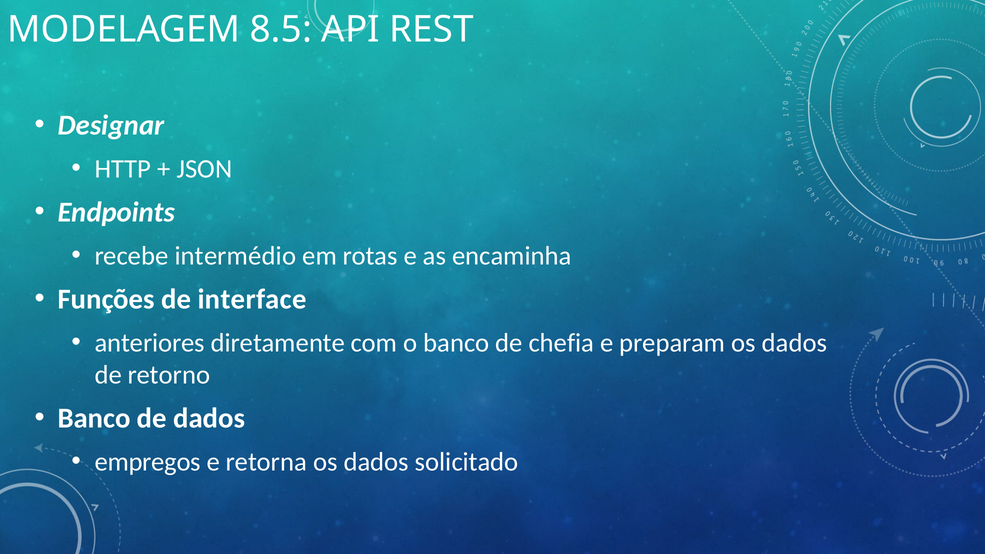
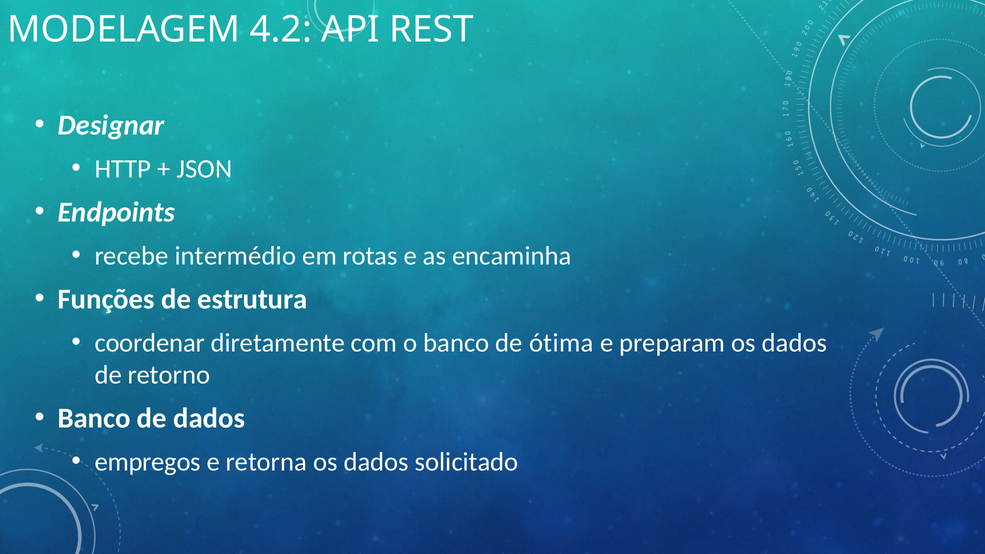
8.5: 8.5 -> 4.2
interface: interface -> estrutura
anteriores: anteriores -> coordenar
chefia: chefia -> ótima
